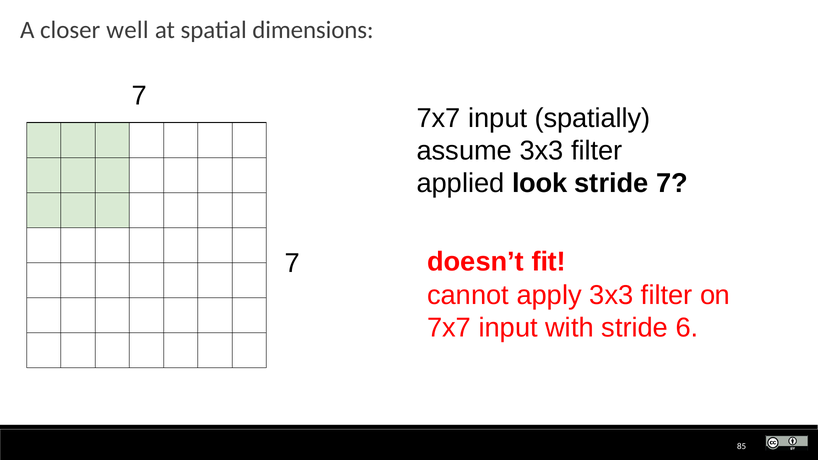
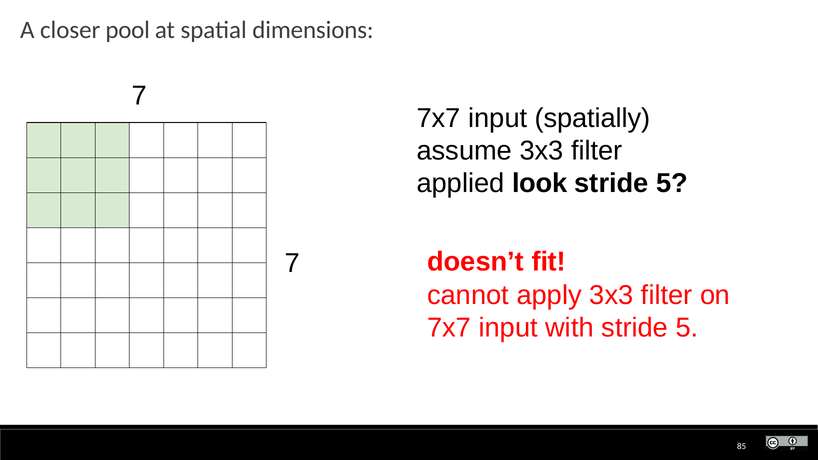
well: well -> pool
7 at (672, 183): 7 -> 5
with stride 6: 6 -> 5
